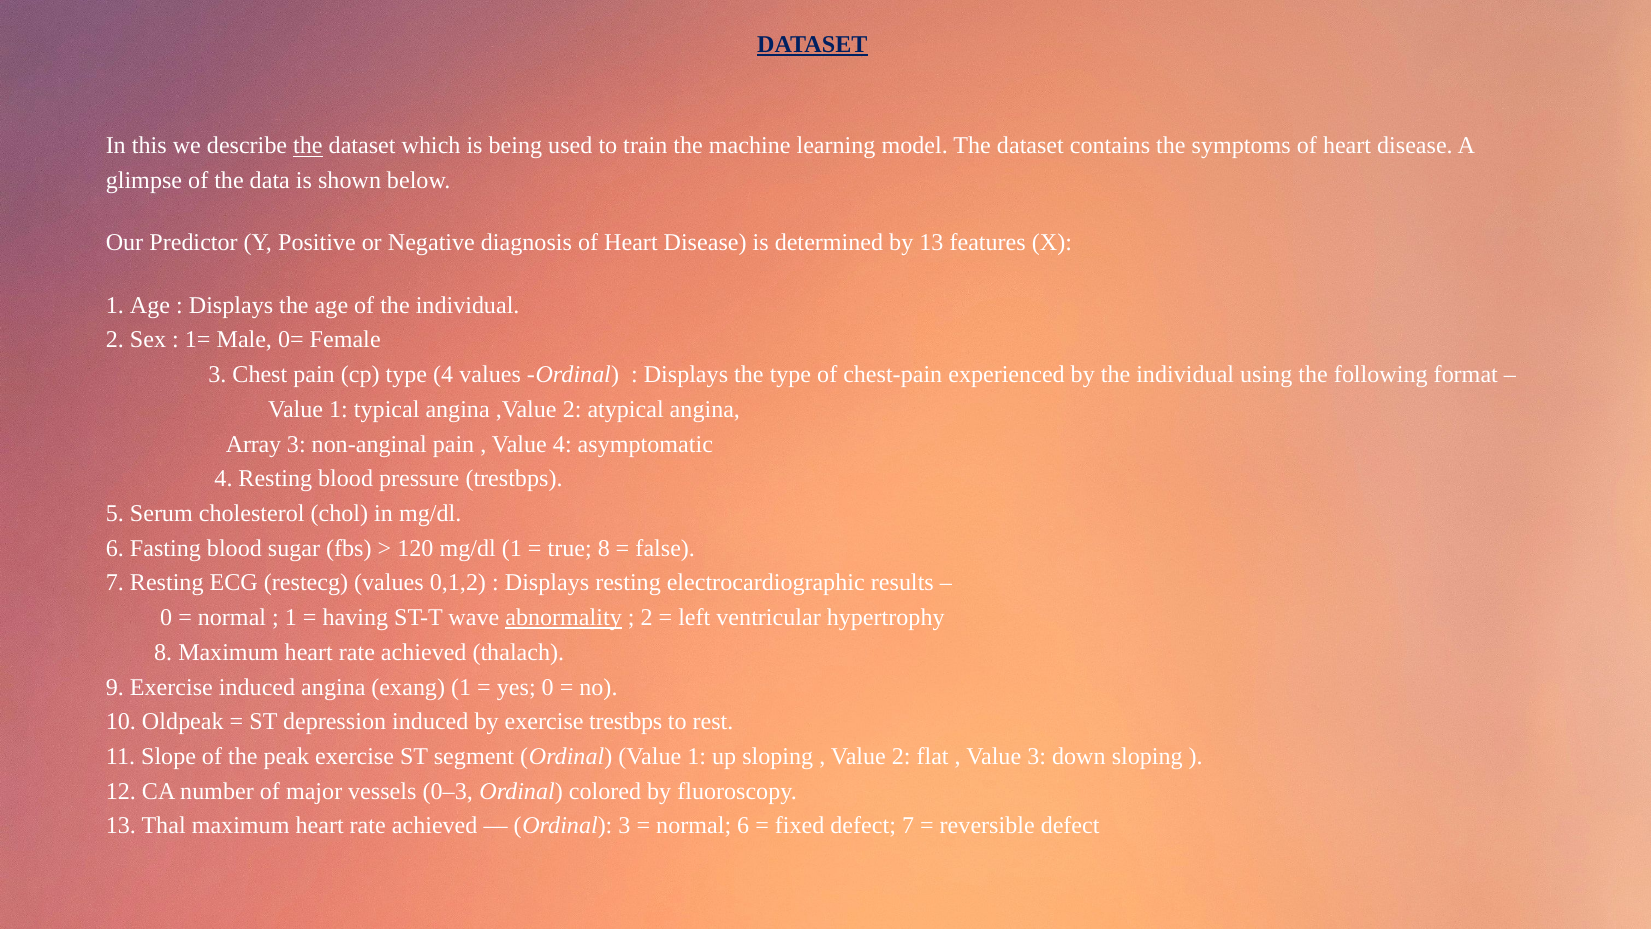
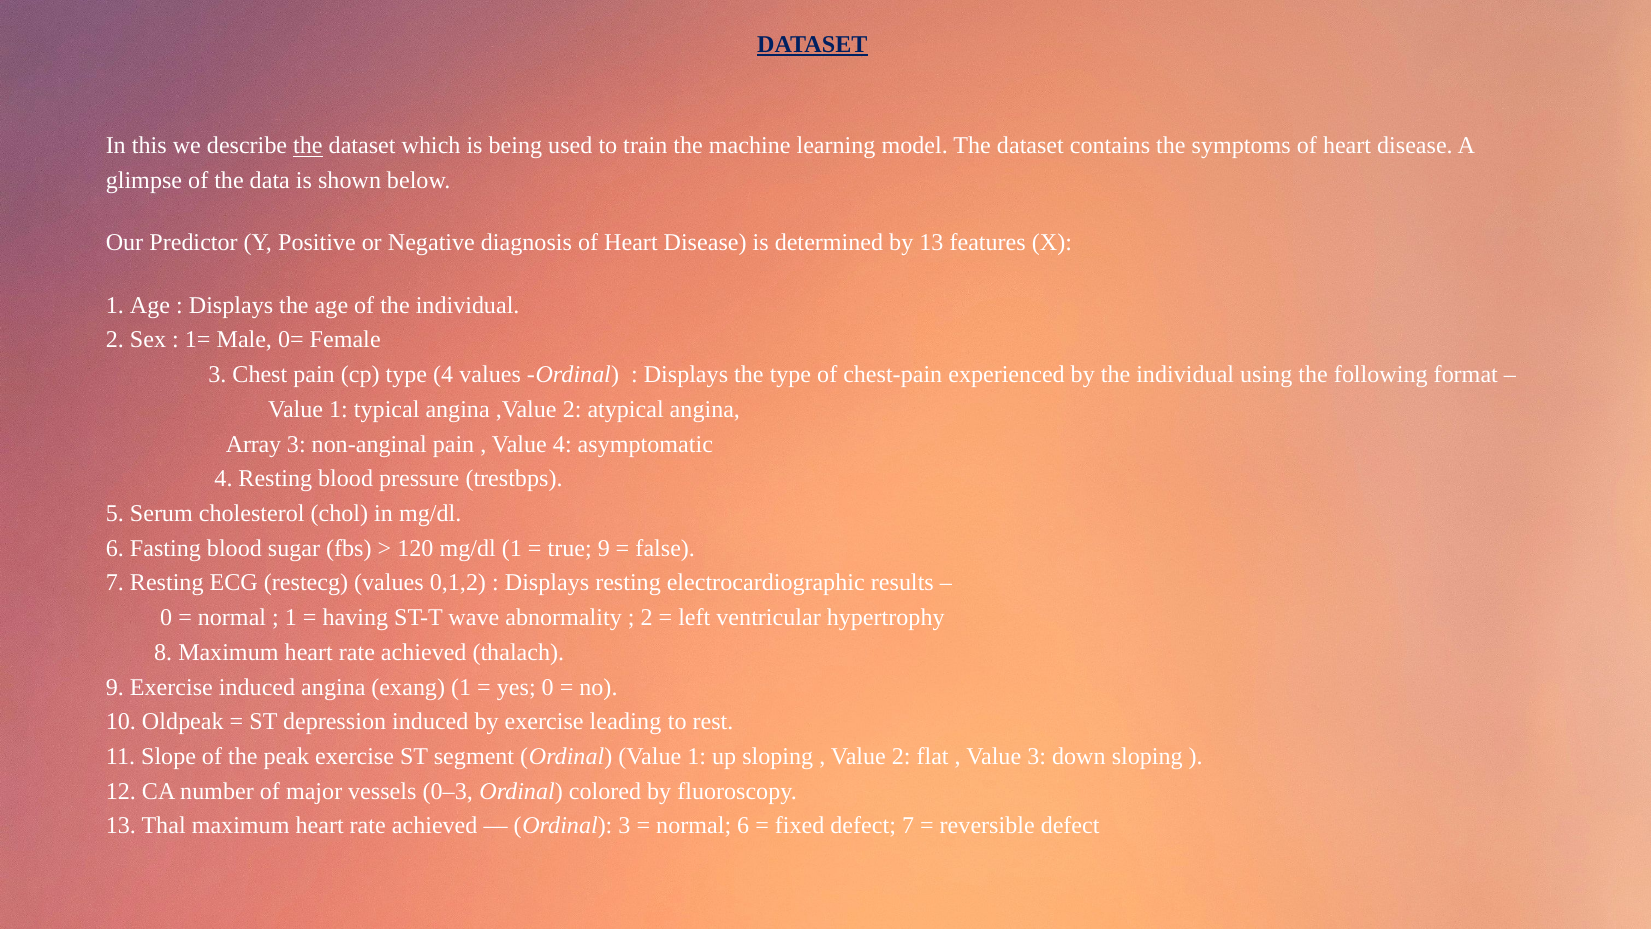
true 8: 8 -> 9
abnormality underline: present -> none
exercise trestbps: trestbps -> leading
